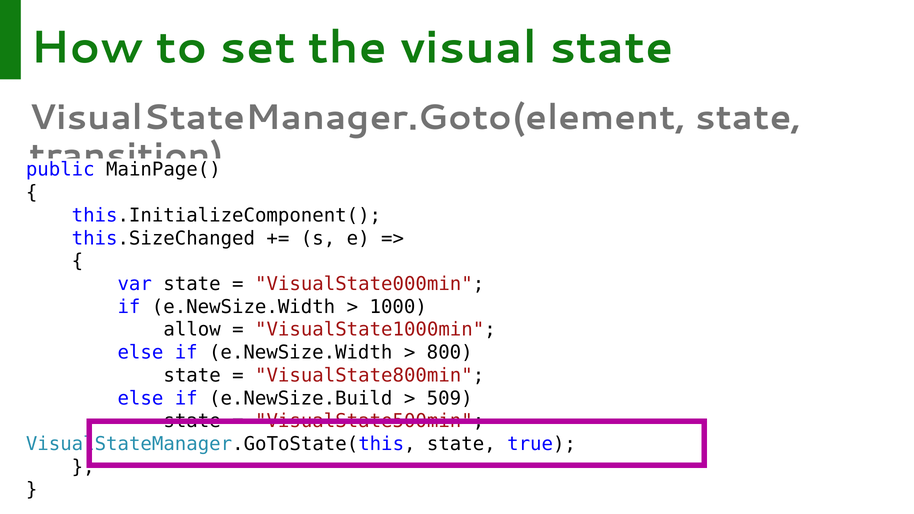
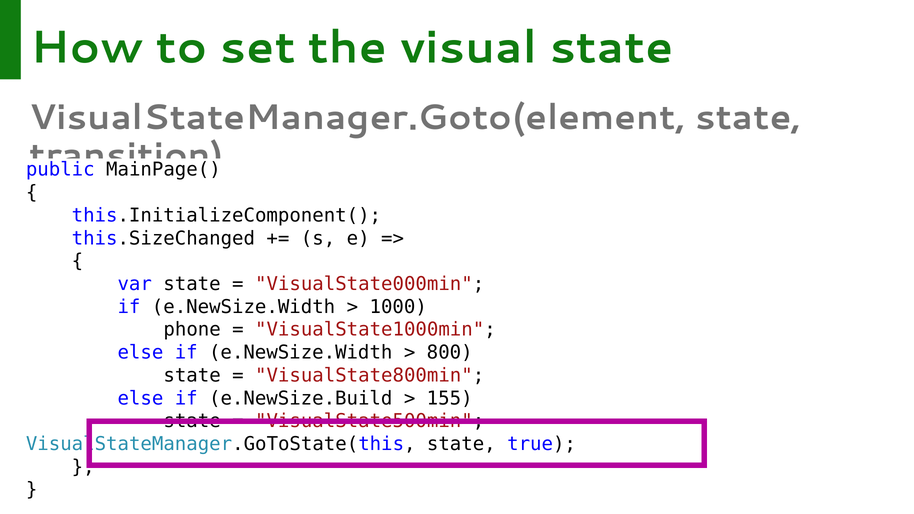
allow: allow -> phone
509: 509 -> 155
